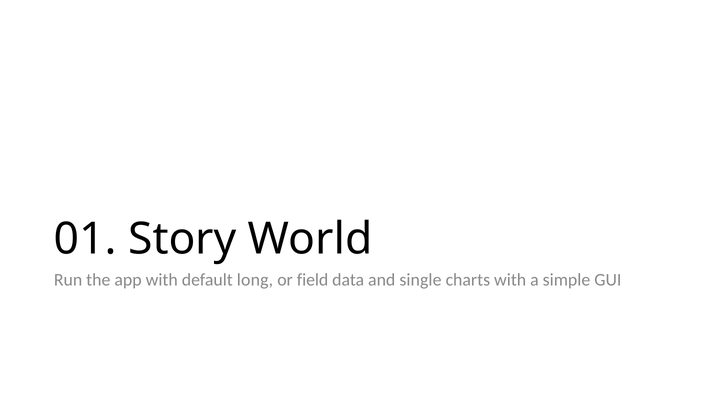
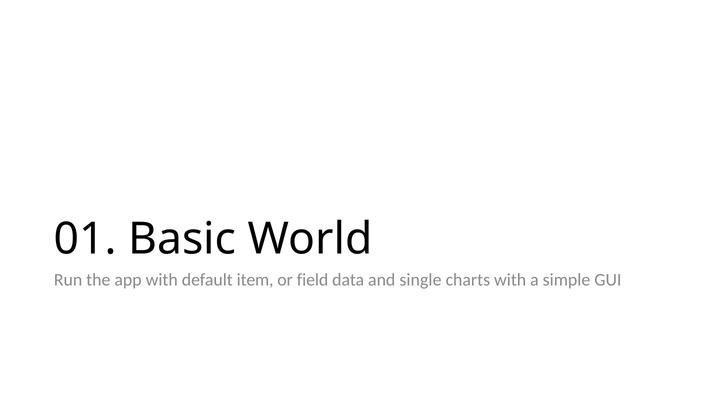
Story: Story -> Basic
long: long -> item
